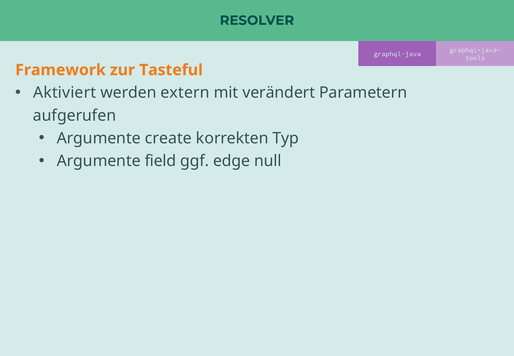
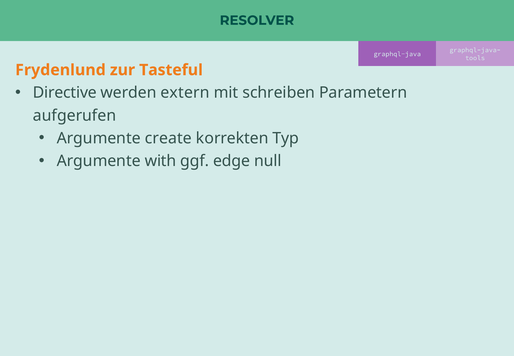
Framework: Framework -> Frydenlund
Aktiviert: Aktiviert -> Directive
verändert: verändert -> schreiben
field: field -> with
